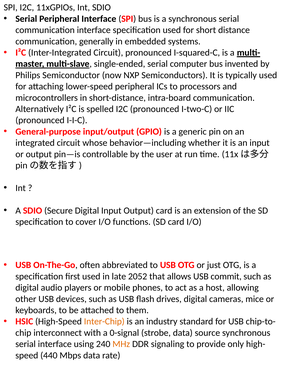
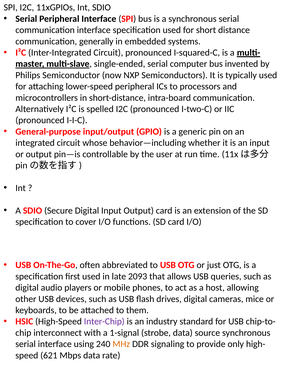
2052: 2052 -> 2093
commit: commit -> queries
Inter-Chip colour: orange -> purple
0-signal: 0-signal -> 1-signal
440: 440 -> 621
